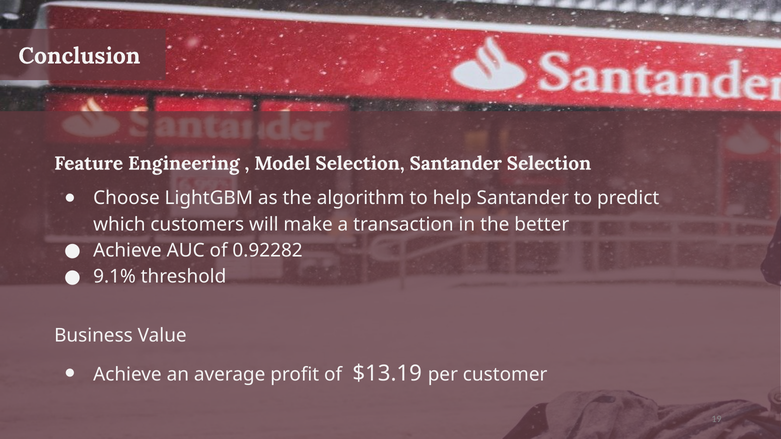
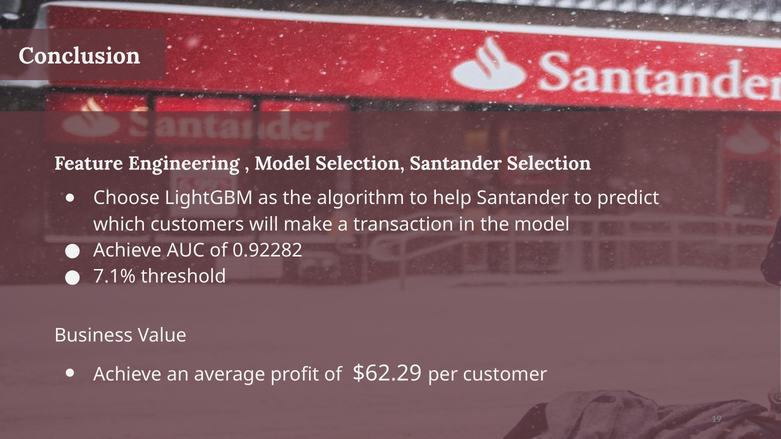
the better: better -> model
9.1%: 9.1% -> 7.1%
$13.19: $13.19 -> $62.29
